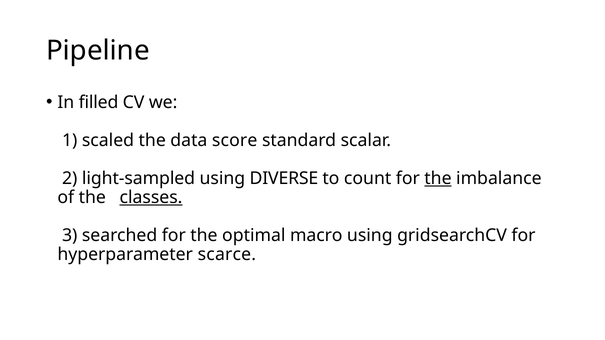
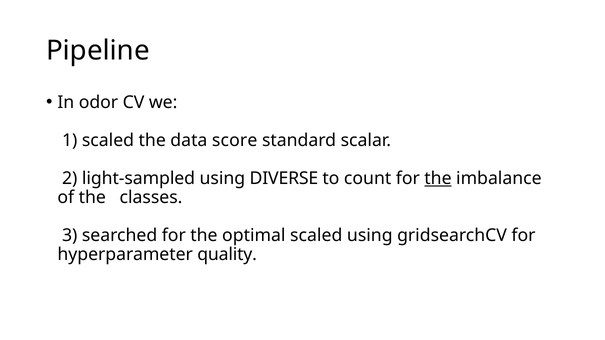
filled: filled -> odor
classes underline: present -> none
optimal macro: macro -> scaled
scarce: scarce -> quality
